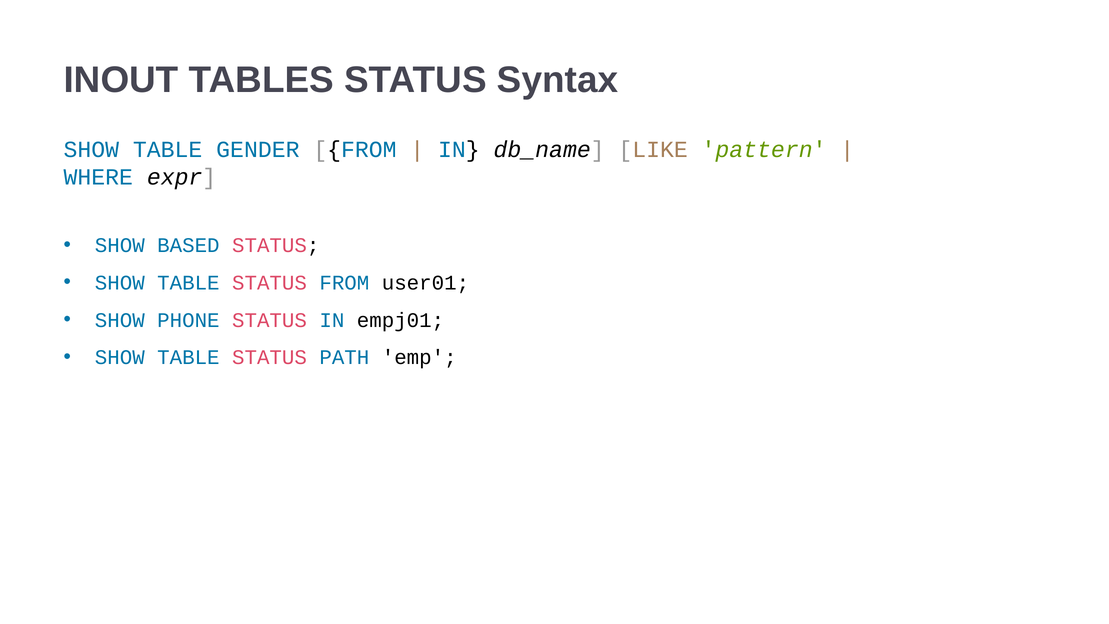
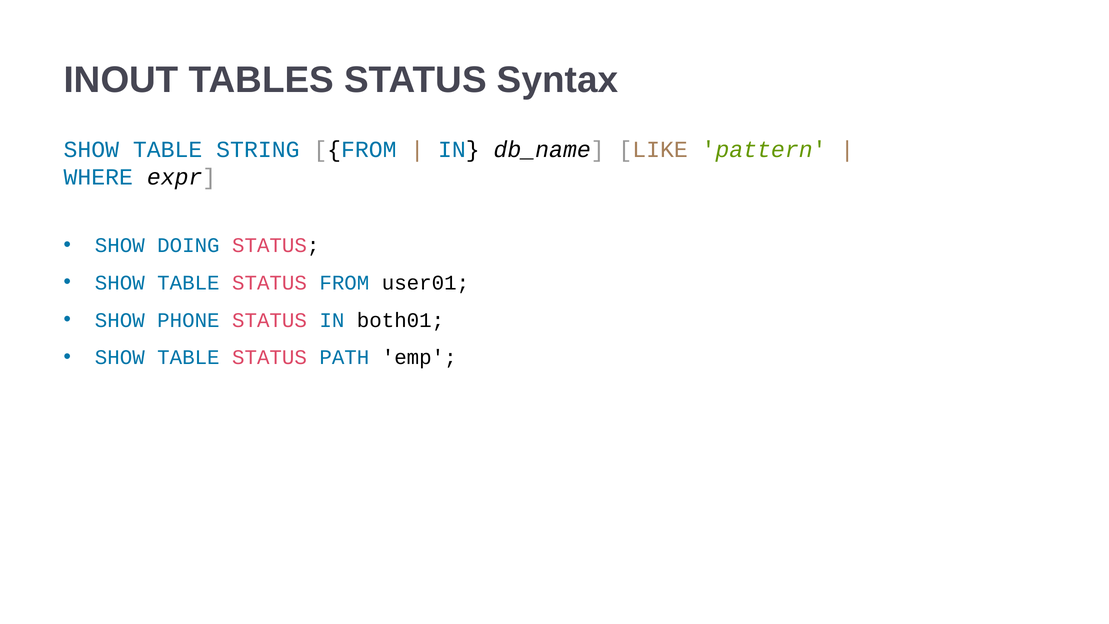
GENDER: GENDER -> STRING
BASED: BASED -> DOING
empj01: empj01 -> both01
